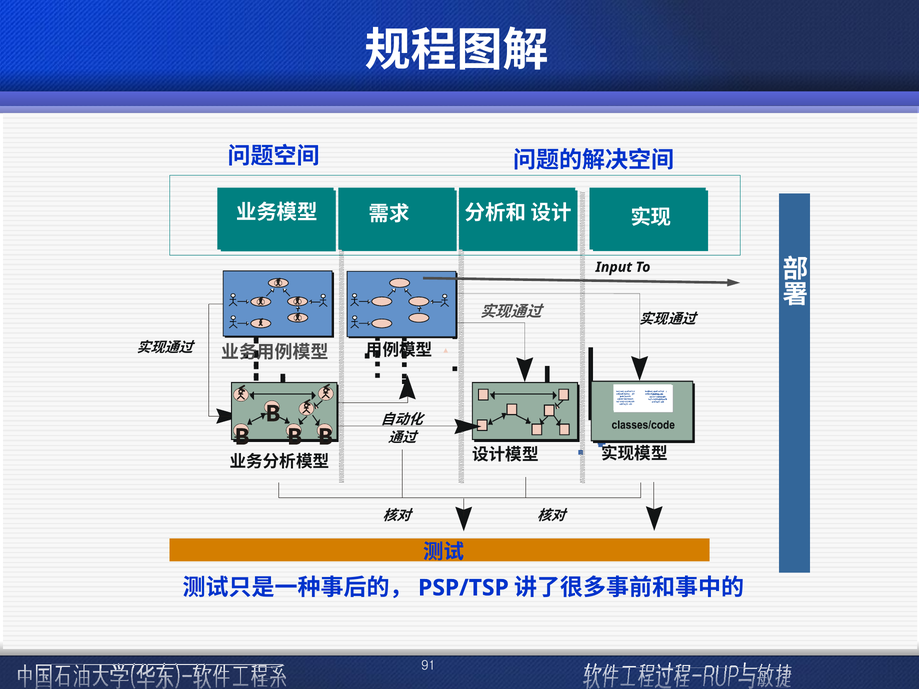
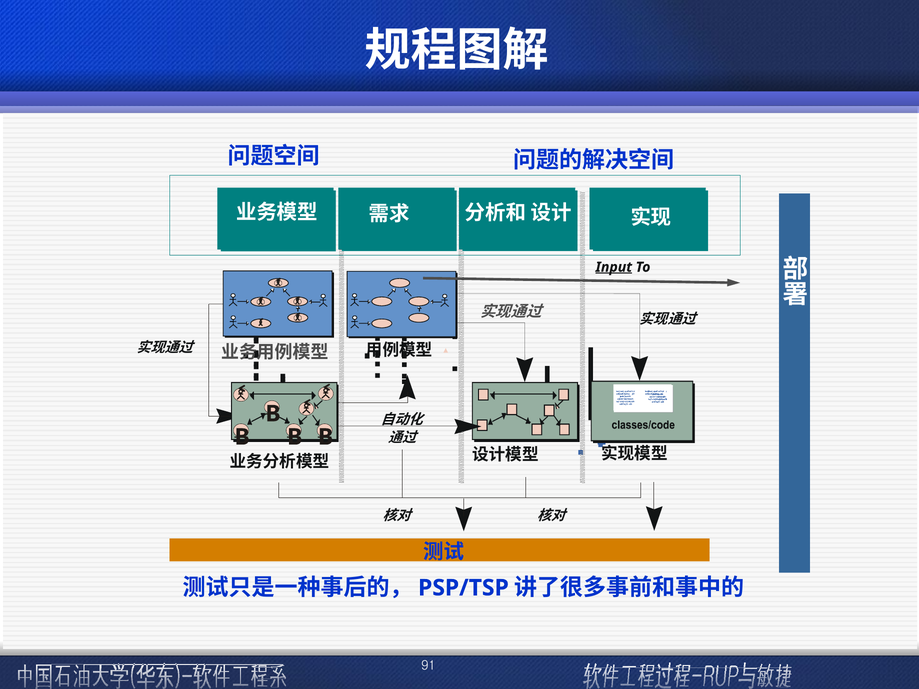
Input underline: none -> present
